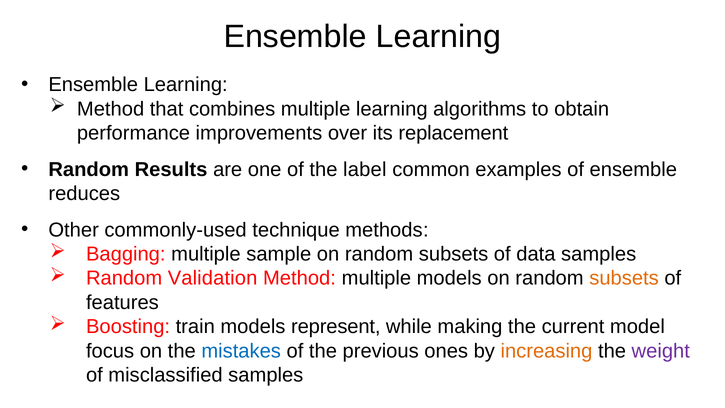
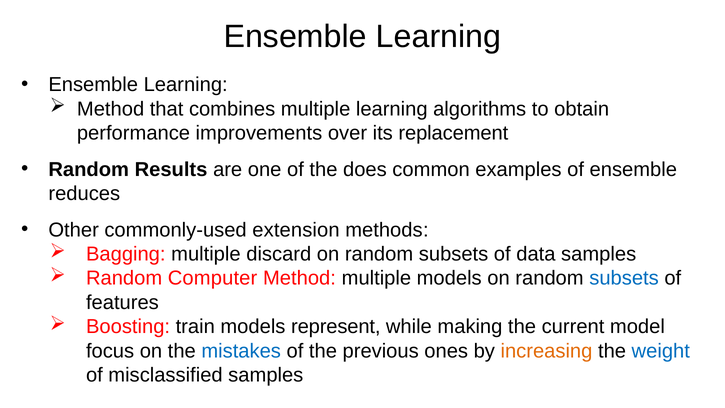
label: label -> does
technique: technique -> extension
sample: sample -> discard
Validation: Validation -> Computer
subsets at (624, 278) colour: orange -> blue
weight colour: purple -> blue
